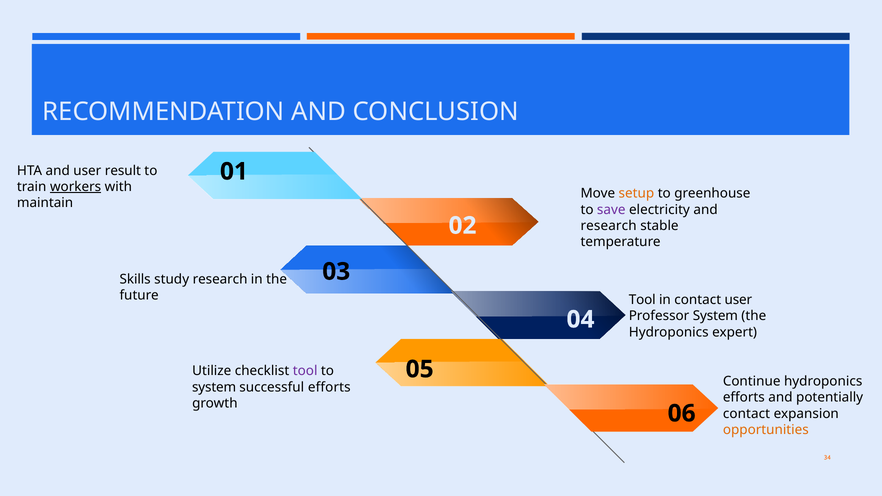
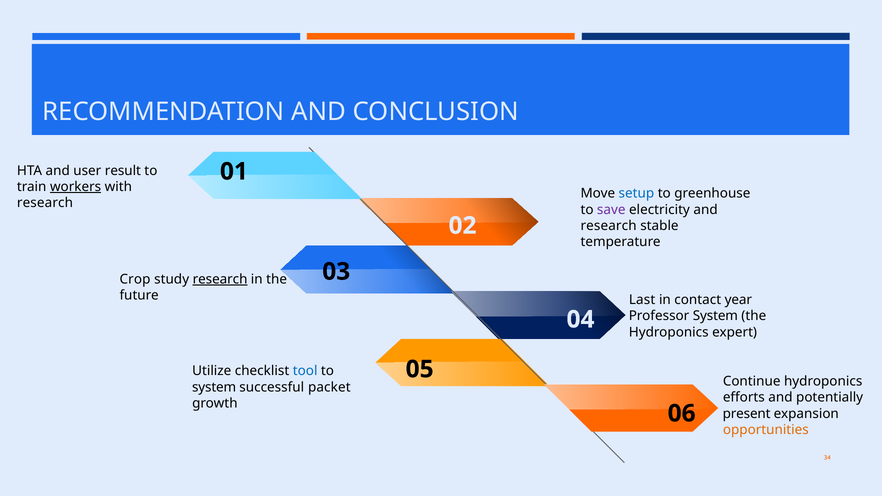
setup colour: orange -> blue
maintain at (45, 203): maintain -> research
Skills: Skills -> Crop
research at (220, 279) underline: none -> present
Tool at (642, 300): Tool -> Last
contact user: user -> year
tool at (305, 371) colour: purple -> blue
successful efforts: efforts -> packet
contact at (746, 414): contact -> present
